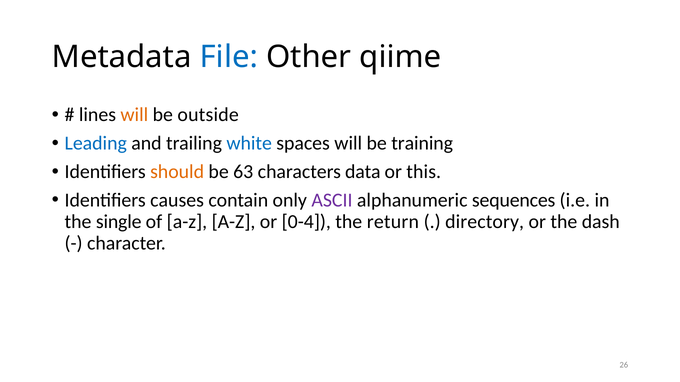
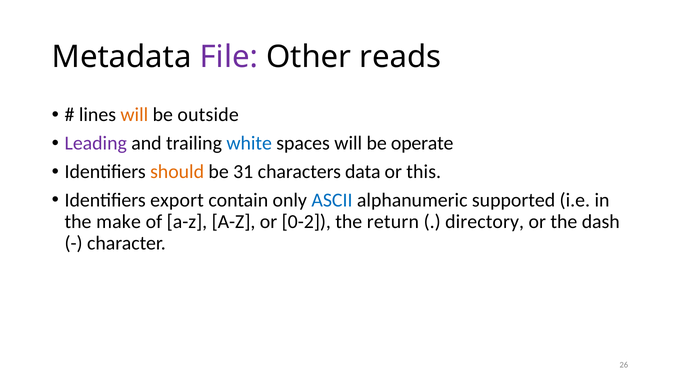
File colour: blue -> purple
qiime: qiime -> reads
Leading colour: blue -> purple
training: training -> operate
63: 63 -> 31
causes: causes -> export
ASCII colour: purple -> blue
sequences: sequences -> supported
single: single -> make
0-4: 0-4 -> 0-2
